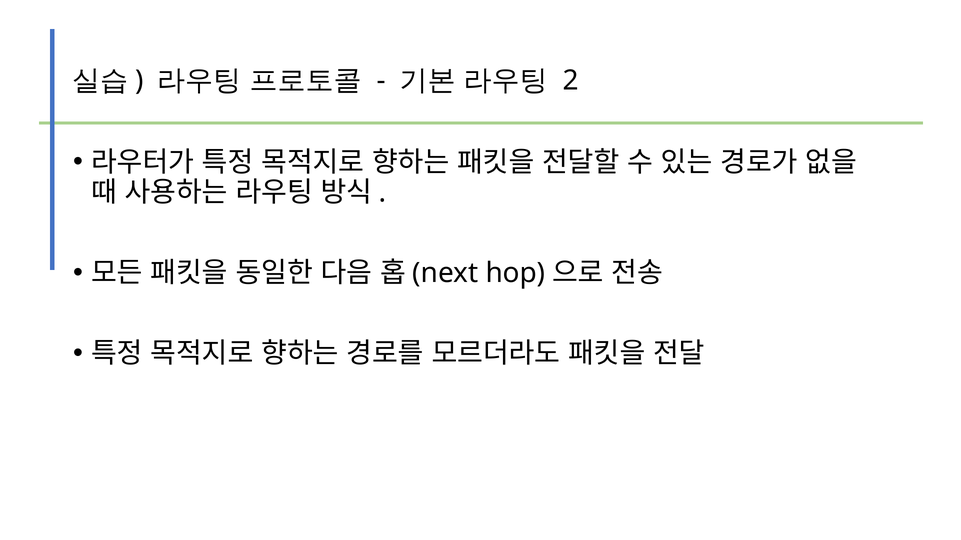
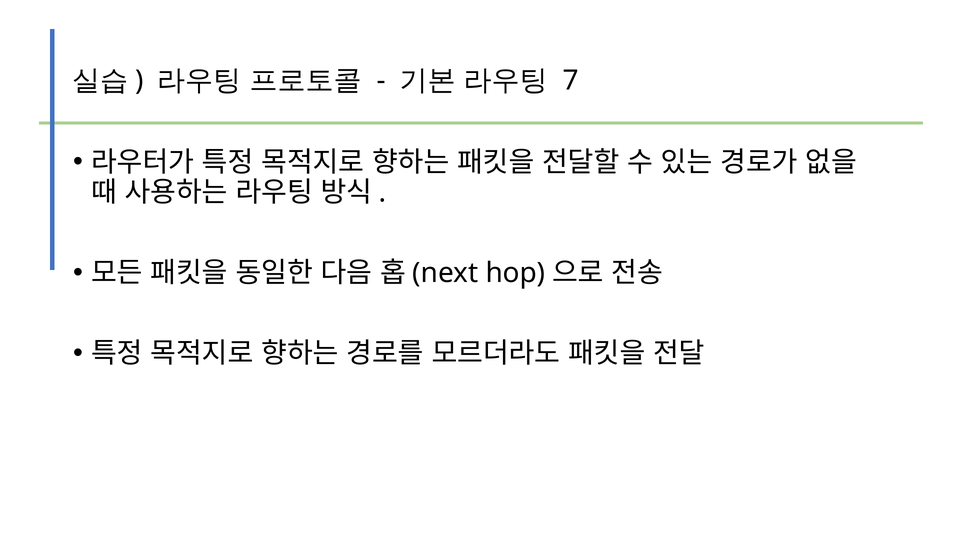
2: 2 -> 7
